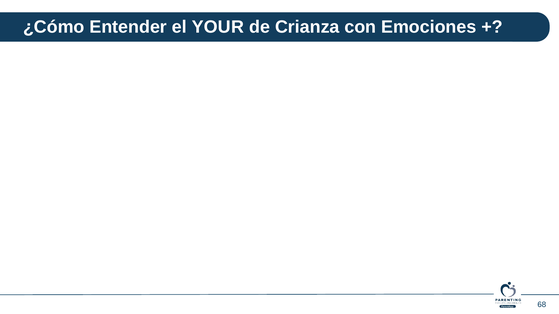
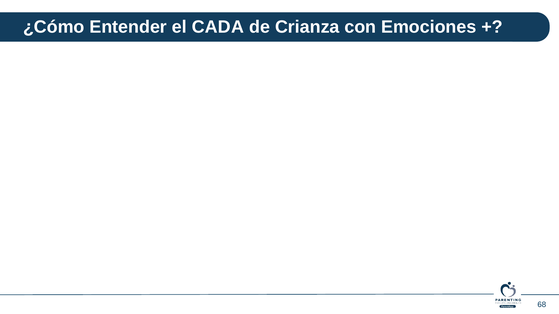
YOUR: YOUR -> CADA
